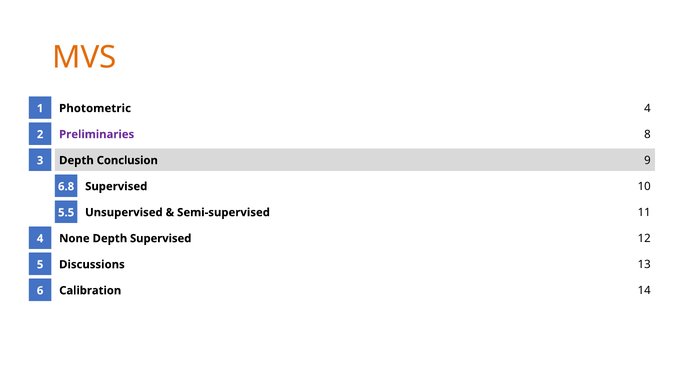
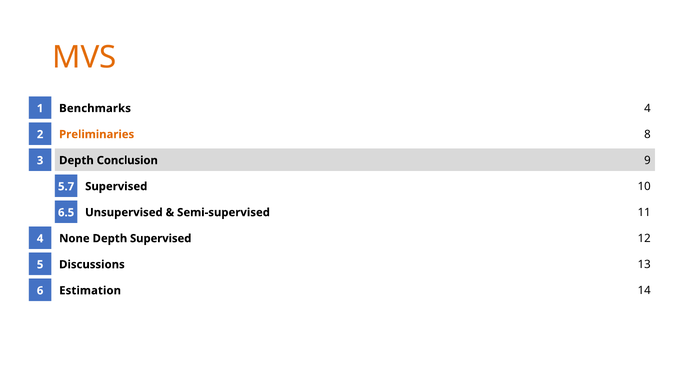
Photometric: Photometric -> Benchmarks
Preliminaries colour: purple -> orange
6.8: 6.8 -> 5.7
5.5: 5.5 -> 6.5
Calibration: Calibration -> Estimation
